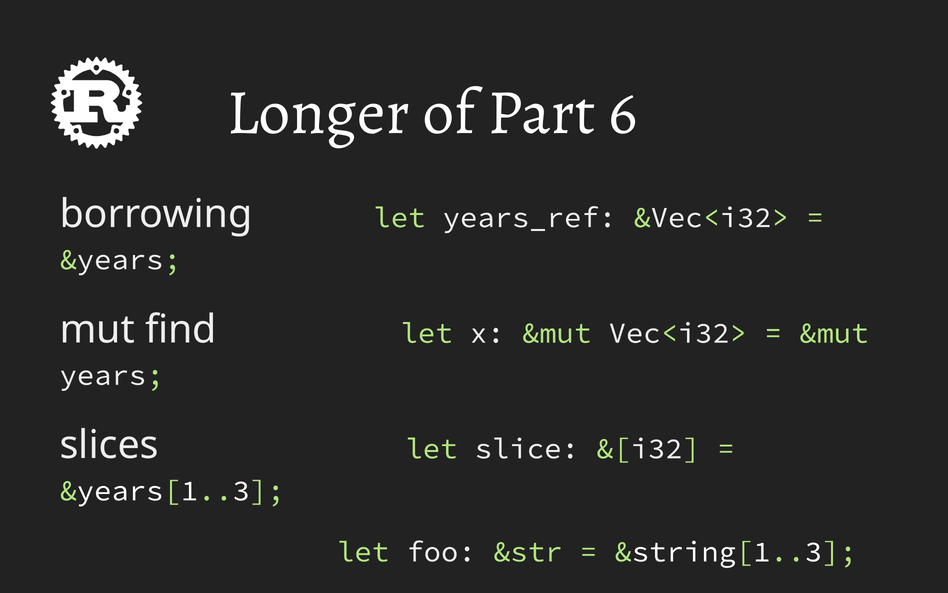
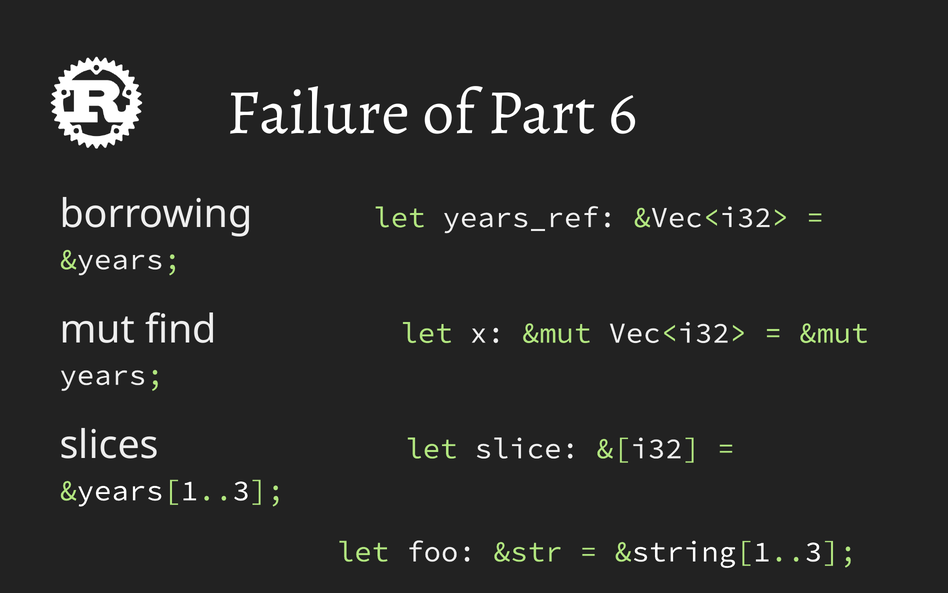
Longer: Longer -> Failure
